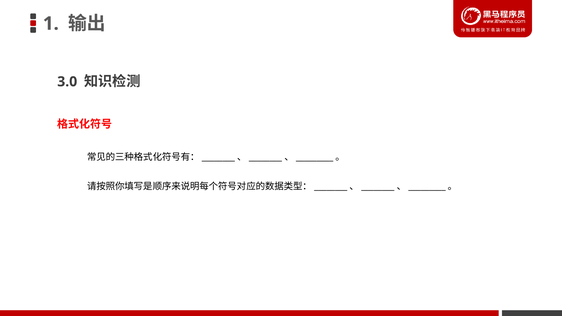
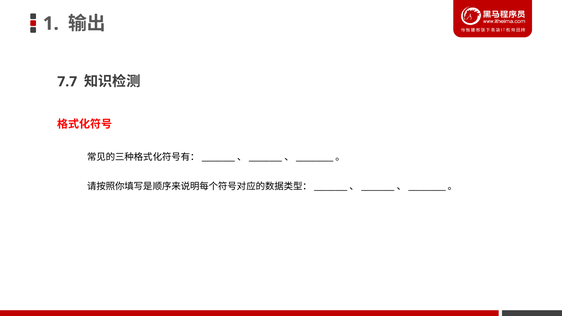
3.0: 3.0 -> 7.7
